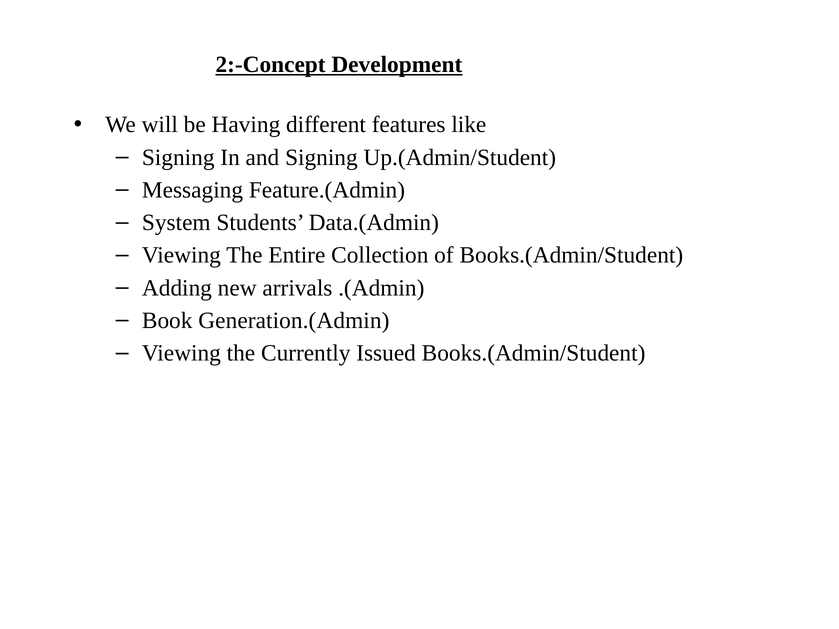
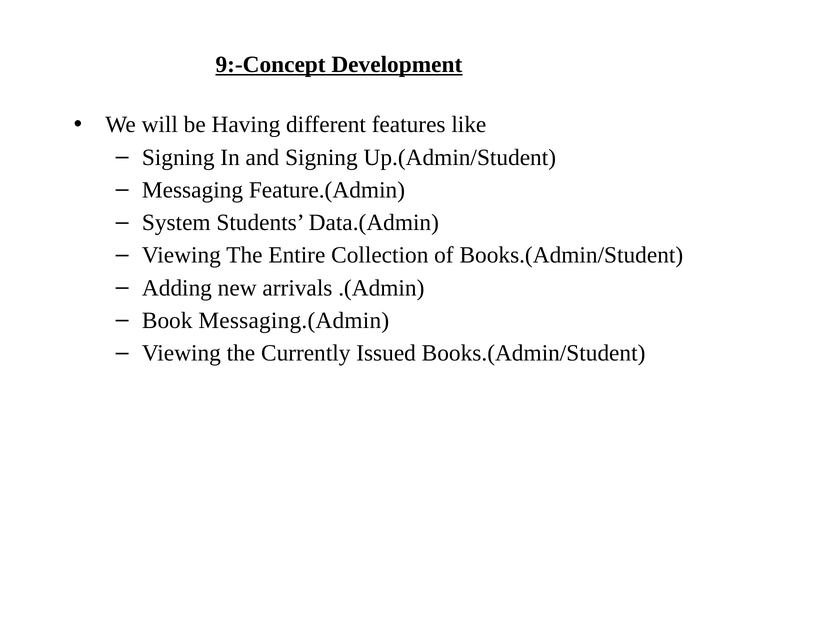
2:-Concept: 2:-Concept -> 9:-Concept
Generation.(Admin: Generation.(Admin -> Messaging.(Admin
